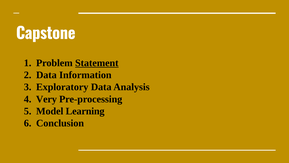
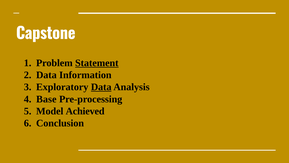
Data at (101, 87) underline: none -> present
Very: Very -> Base
Learning: Learning -> Achieved
